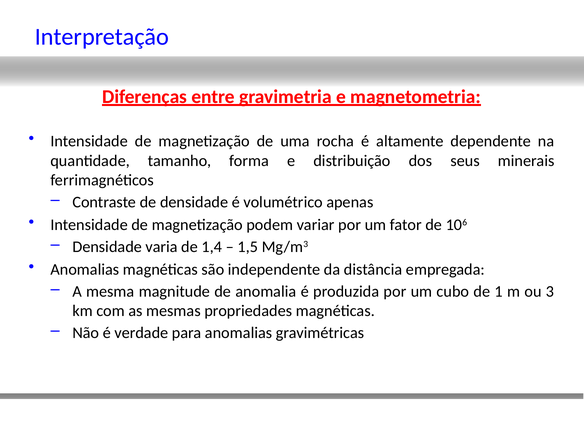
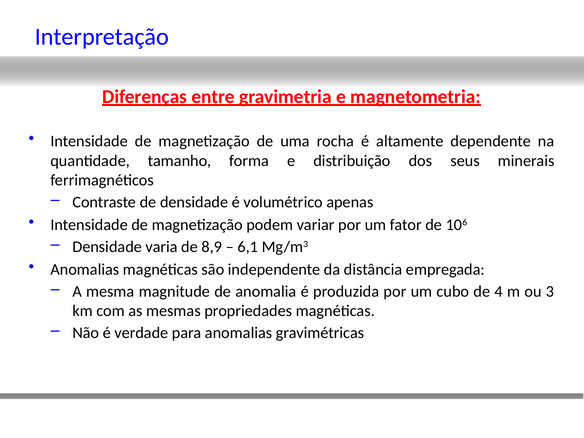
1,4: 1,4 -> 8,9
1,5: 1,5 -> 6,1
1: 1 -> 4
